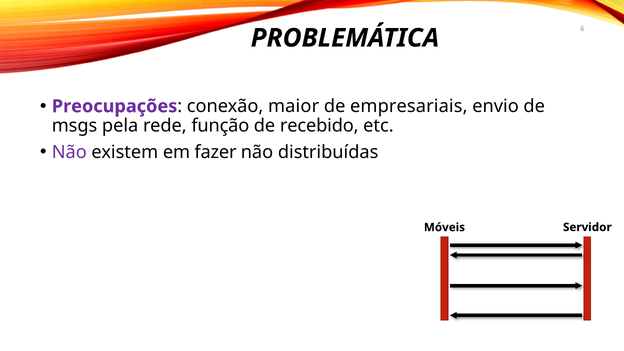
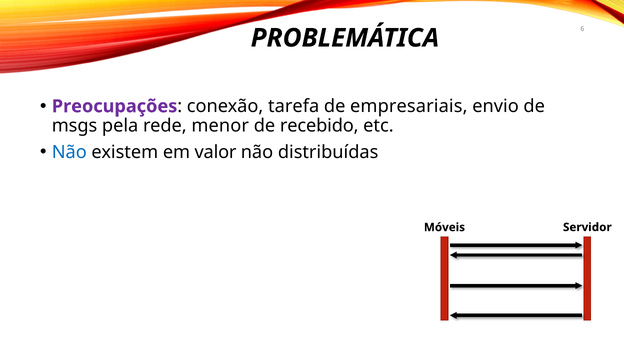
maior: maior -> tarefa
função: função -> menor
Não at (69, 152) colour: purple -> blue
fazer: fazer -> valor
